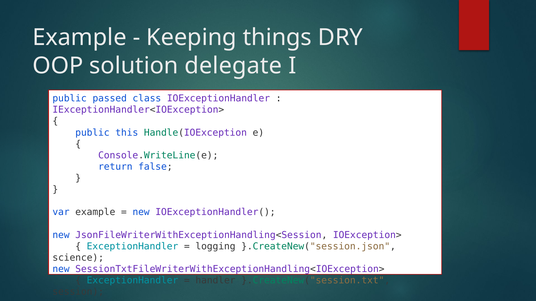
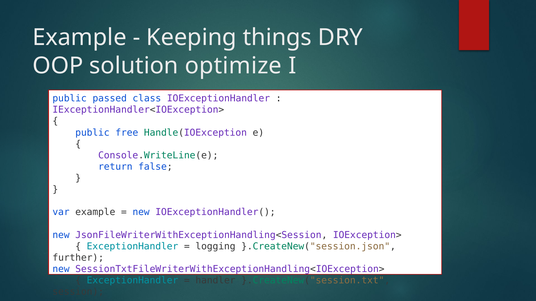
delegate: delegate -> optimize
this: this -> free
science: science -> further
